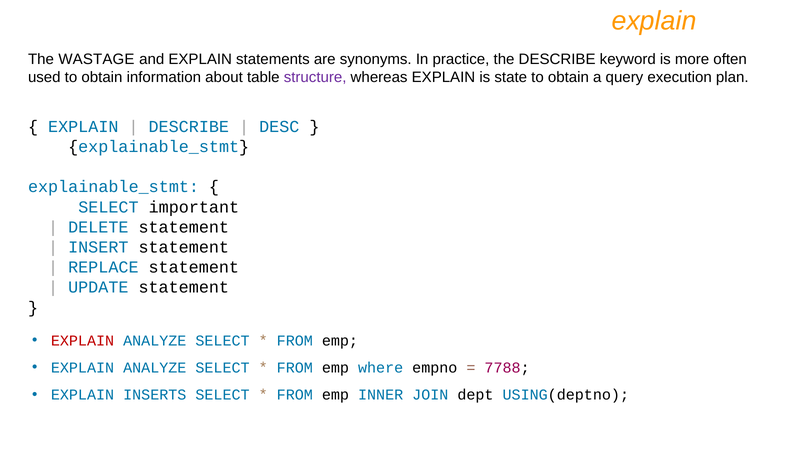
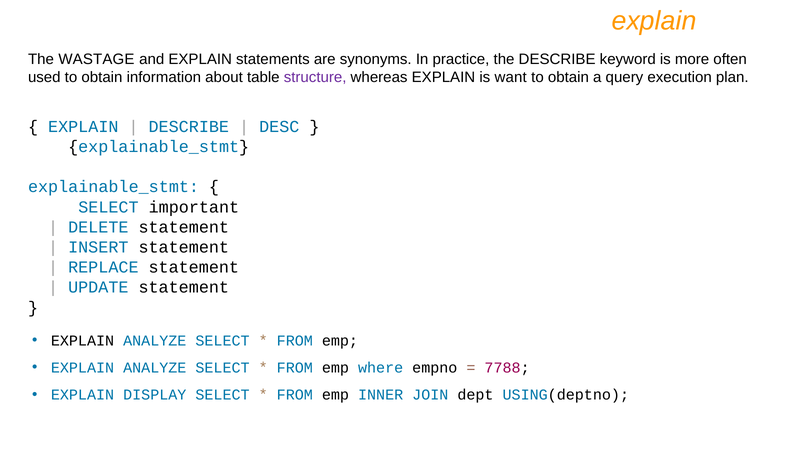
state: state -> want
EXPLAIN at (82, 340) colour: red -> black
INSERTS: INSERTS -> DISPLAY
